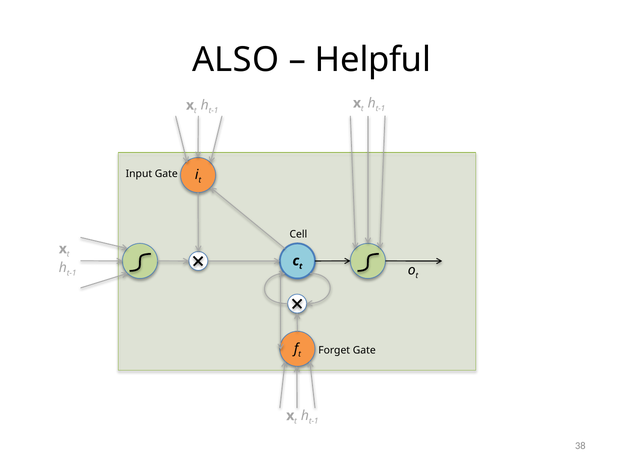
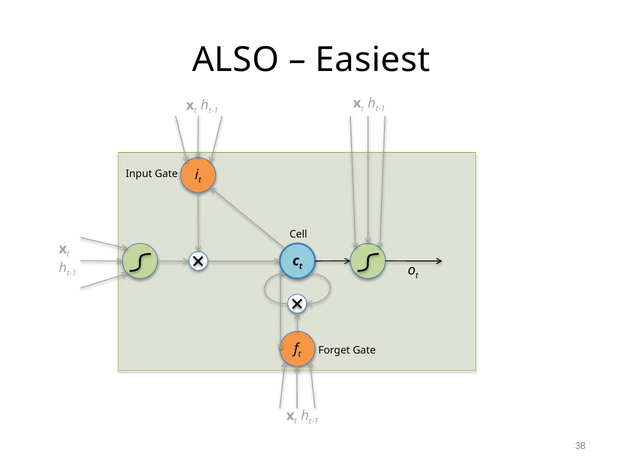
Helpful: Helpful -> Easiest
